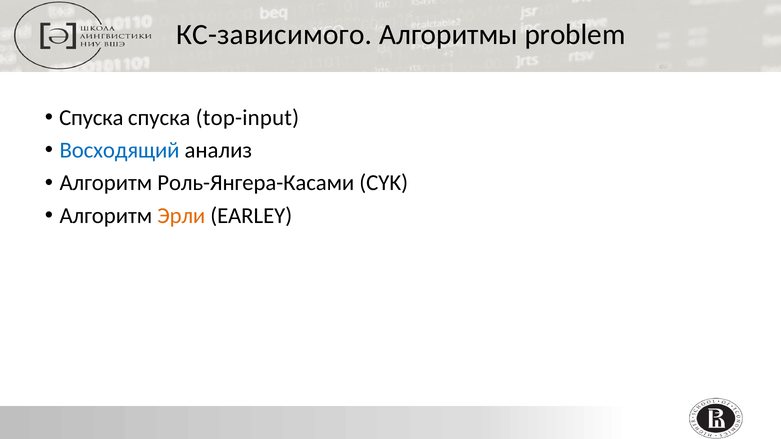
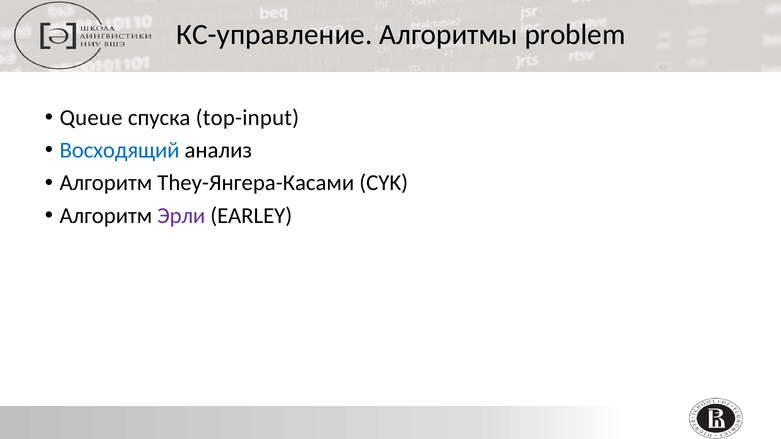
КС-зависимого: КС-зависимого -> КС-управление
Спуска at (91, 118): Спуска -> Queue
Роль-Янгера-Касами: Роль-Янгера-Касами -> They-Янгера-Касами
Эрли colour: orange -> purple
